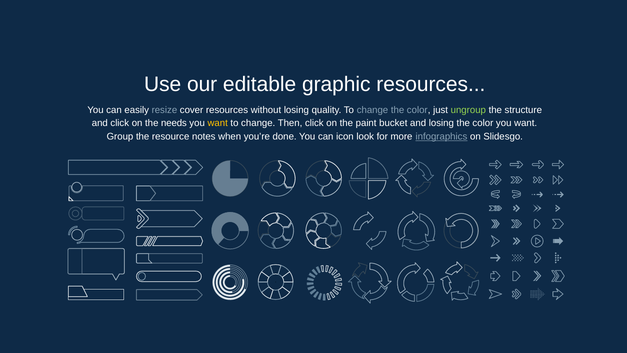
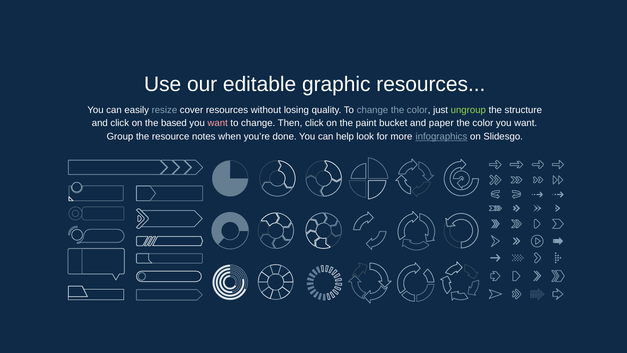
needs: needs -> based
want at (218, 123) colour: yellow -> pink
and losing: losing -> paper
icon: icon -> help
